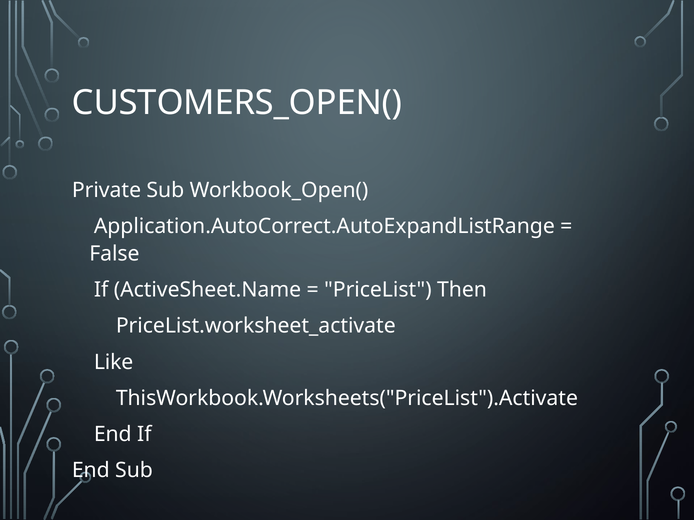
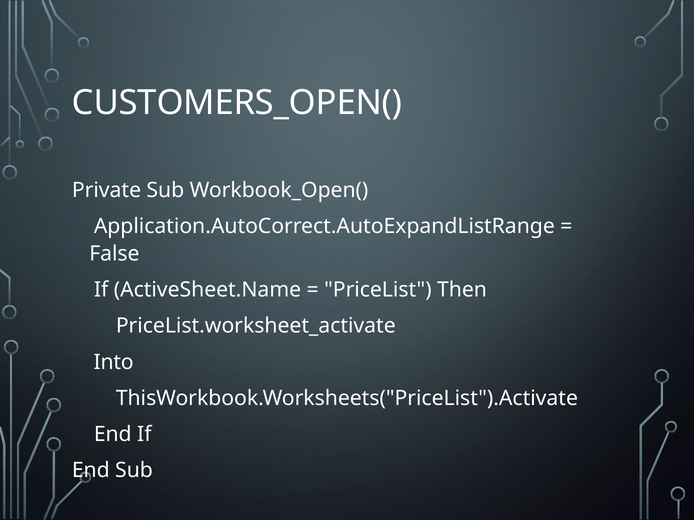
Like: Like -> Into
